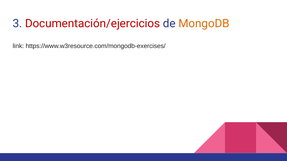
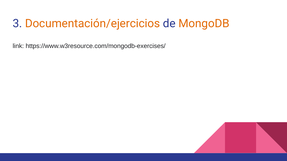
Documentación/ejercicios colour: red -> orange
